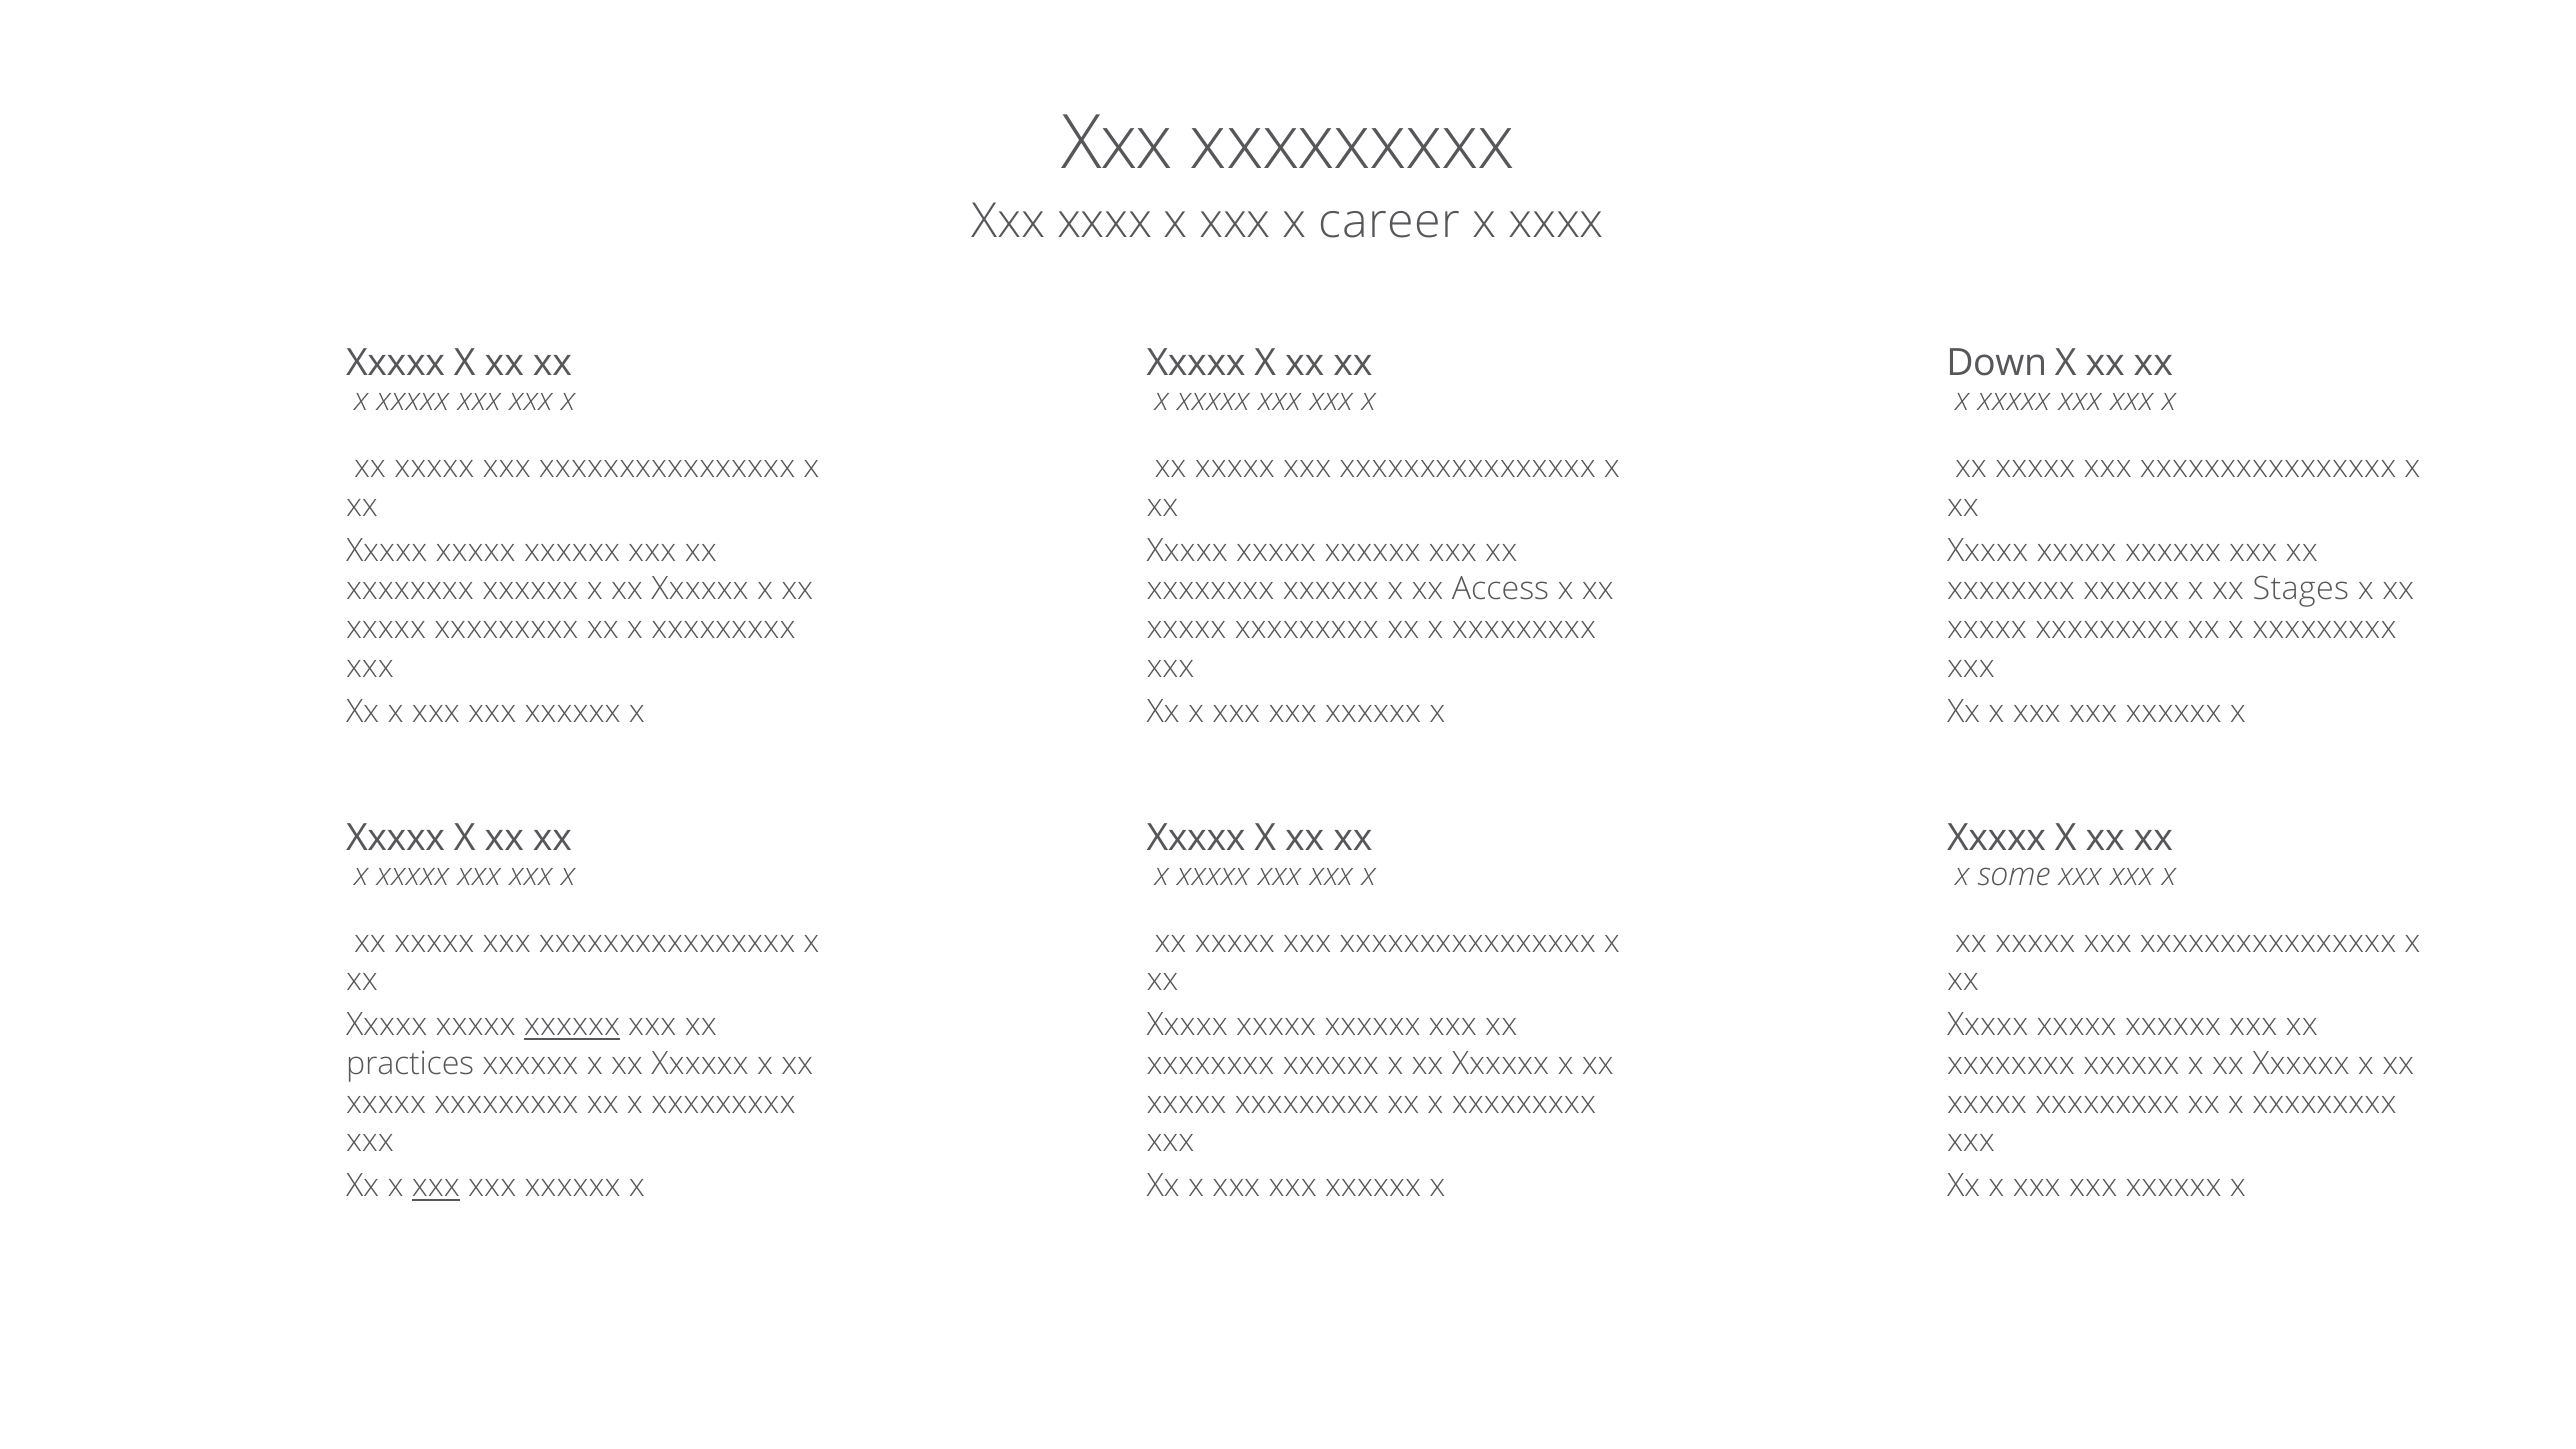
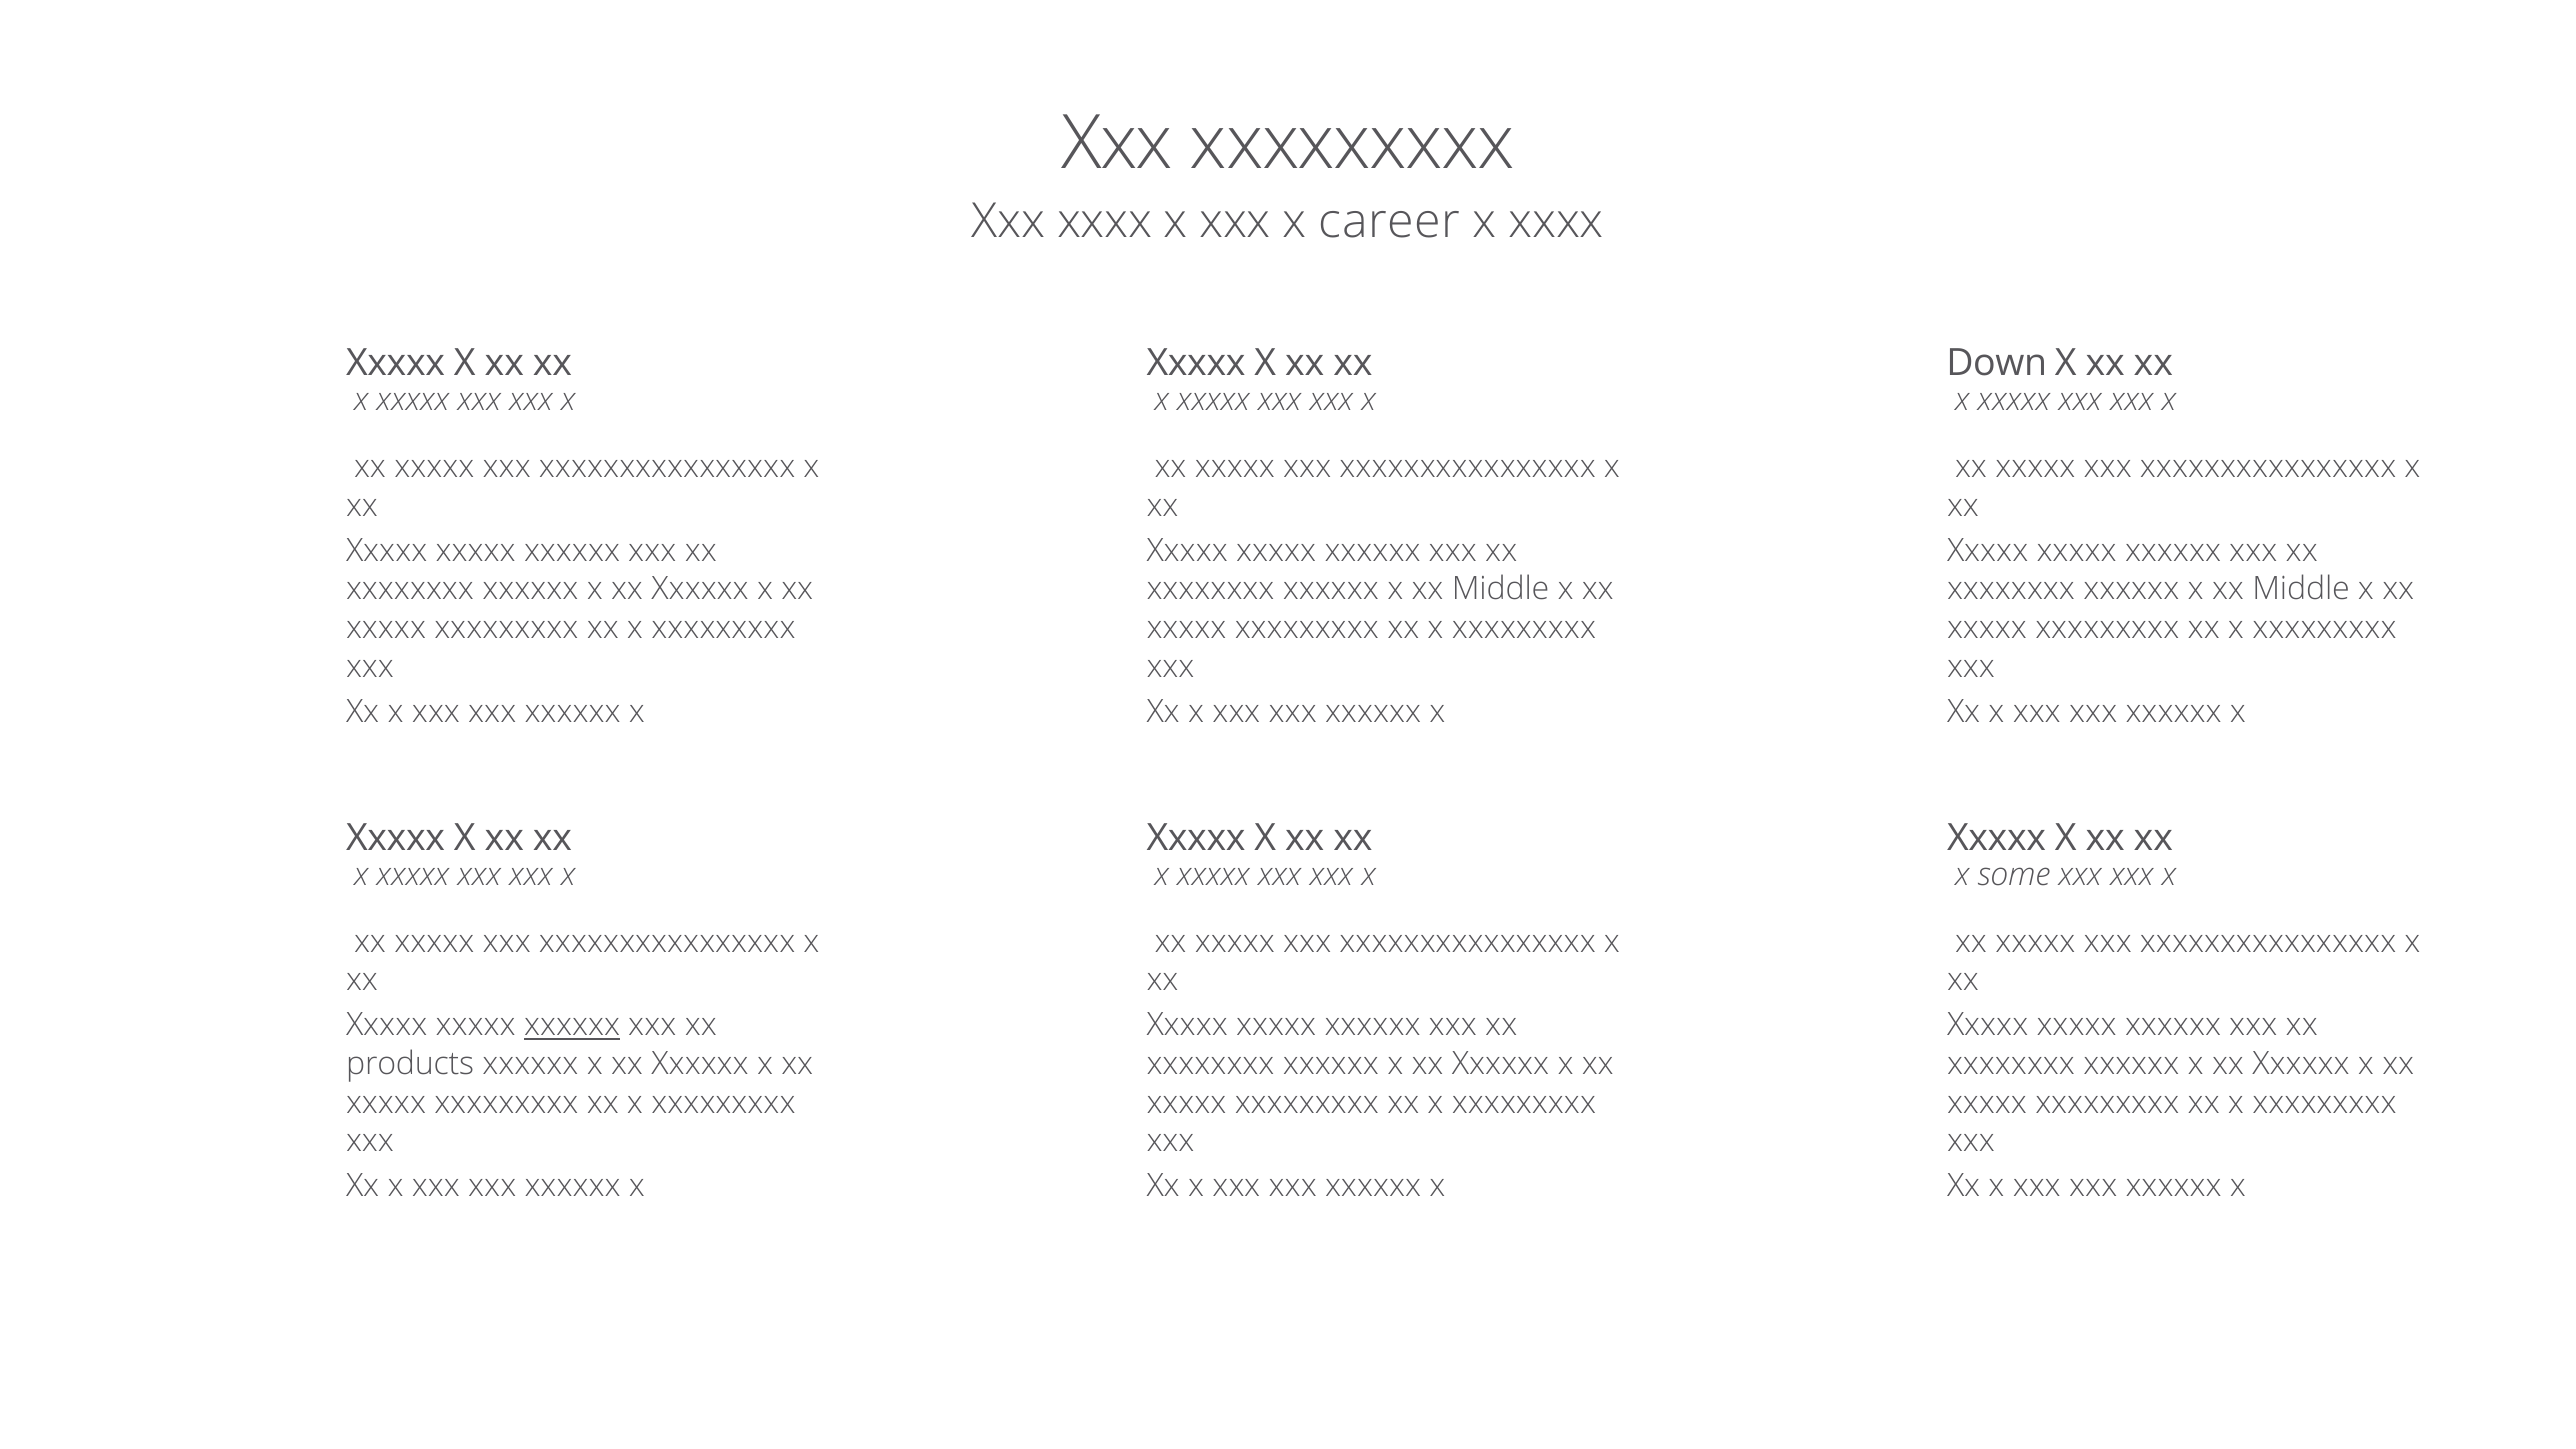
Access at (1501, 589): Access -> Middle
Stages at (2301, 589): Stages -> Middle
practices: practices -> products
xxx at (436, 1186) underline: present -> none
